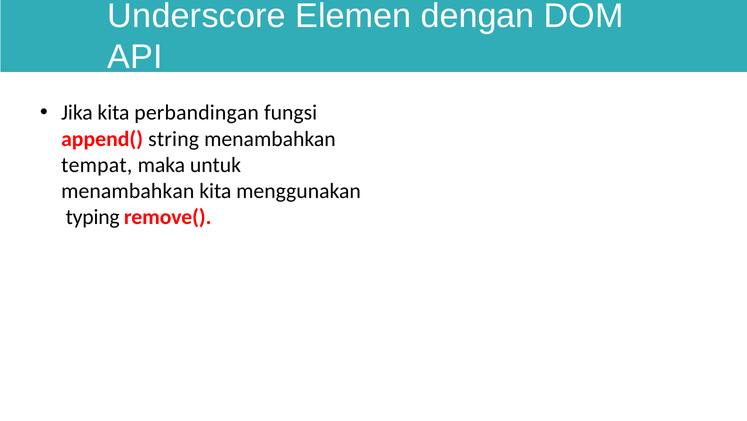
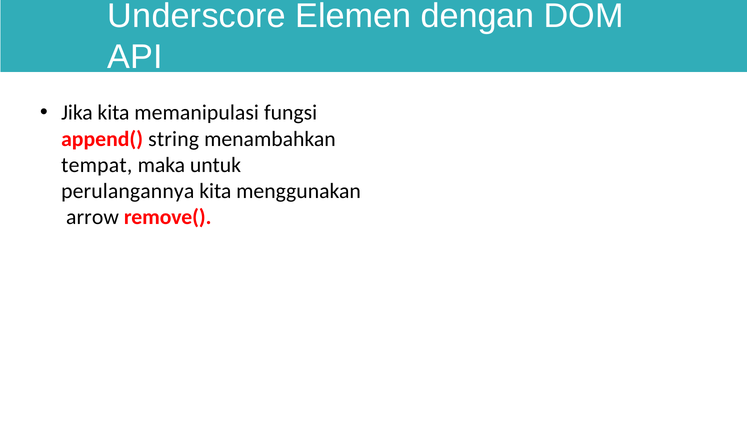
perbandingan: perbandingan -> memanipulasi
menambahkan at (128, 191): menambahkan -> perulangannya
typing: typing -> arrow
